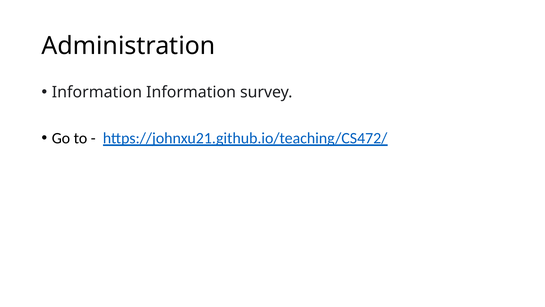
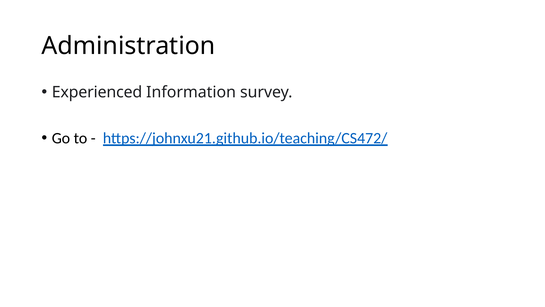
Information at (97, 92): Information -> Experienced
